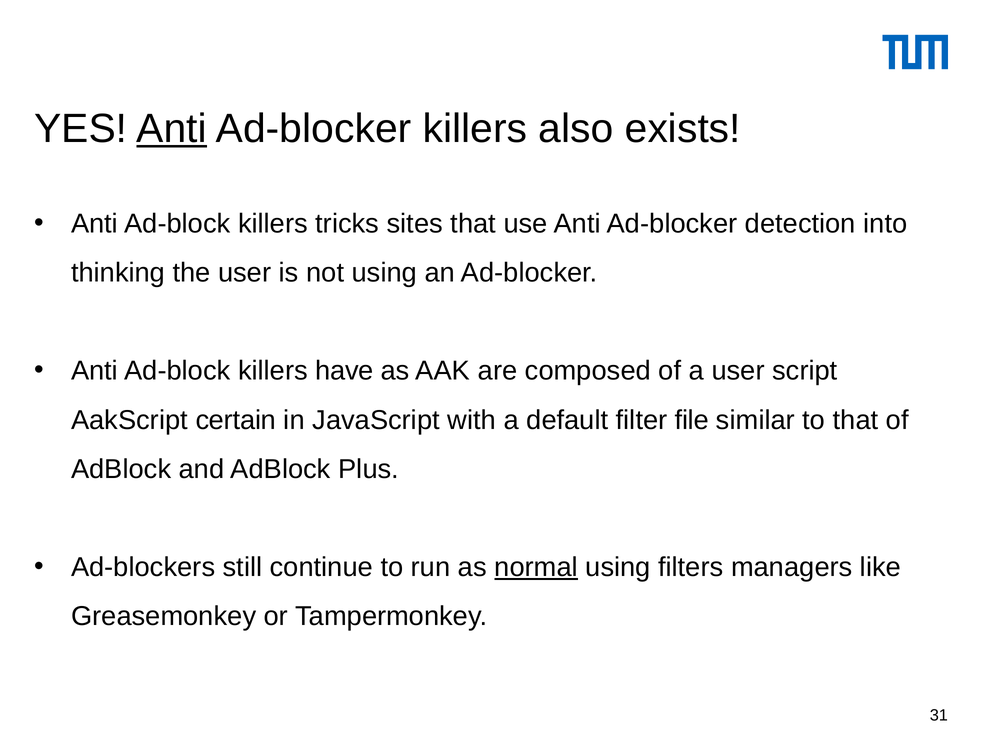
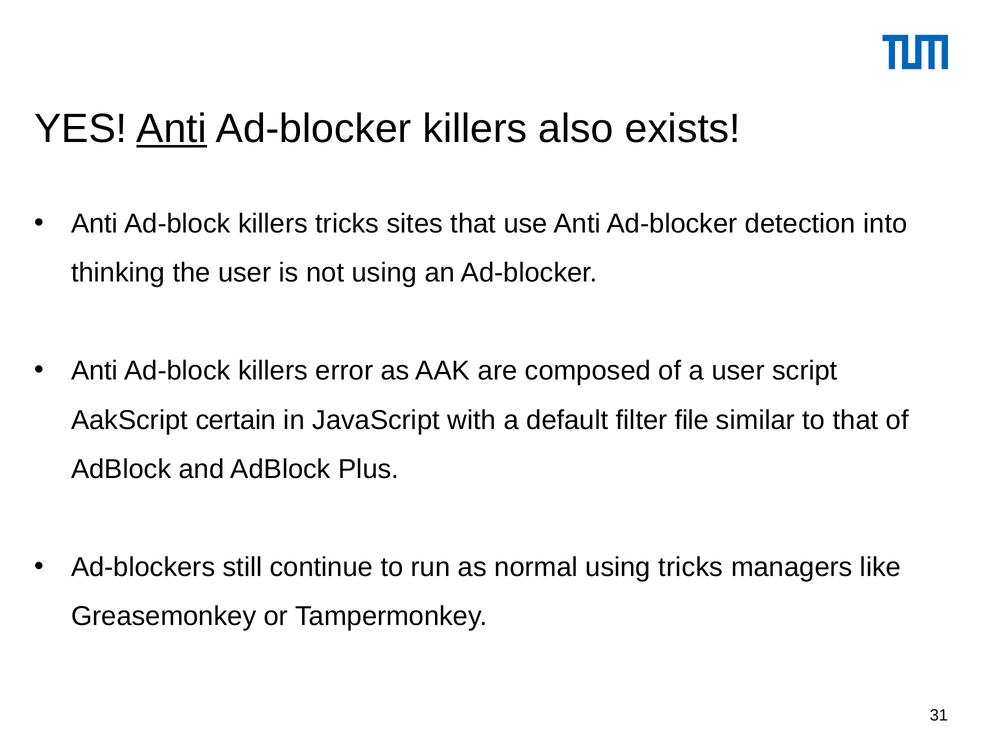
have: have -> error
normal underline: present -> none
using filters: filters -> tricks
